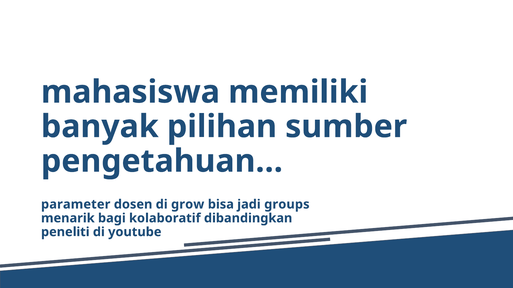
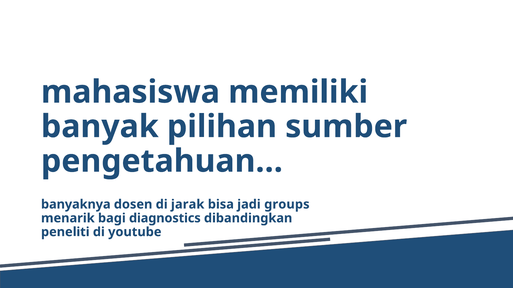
parameter: parameter -> banyaknya
grow: grow -> jarak
kolaboratif: kolaboratif -> diagnostics
